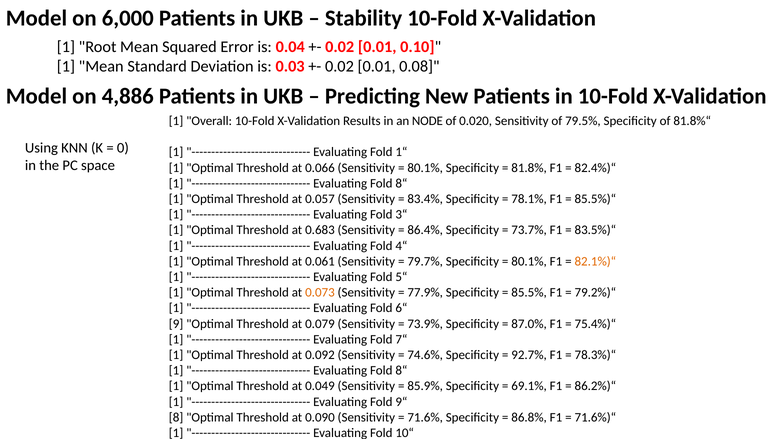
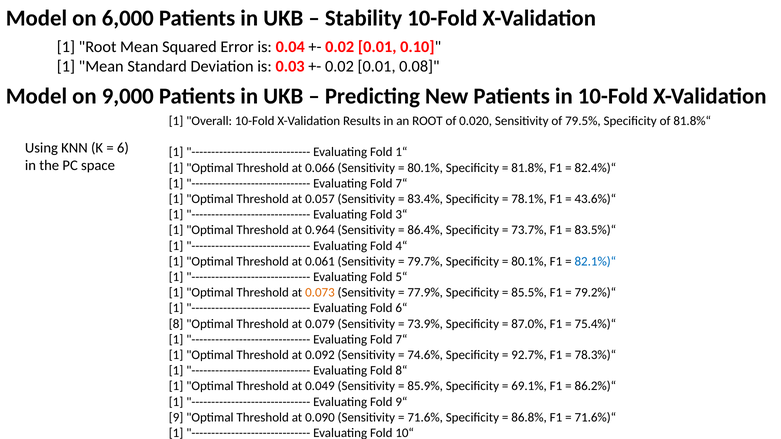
4,886: 4,886 -> 9,000
an NODE: NODE -> ROOT
0 at (123, 148): 0 -> 6
8“ at (401, 183): 8“ -> 7“
85.5%)“: 85.5%)“ -> 43.6%)“
0.683: 0.683 -> 0.964
82.1%)“ colour: orange -> blue
9: 9 -> 8
8: 8 -> 9
